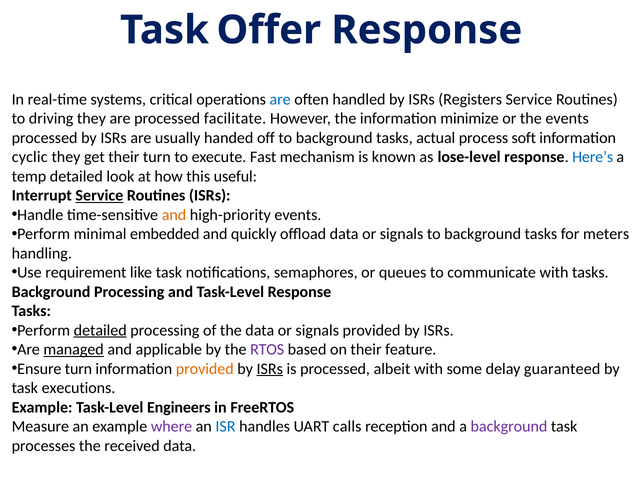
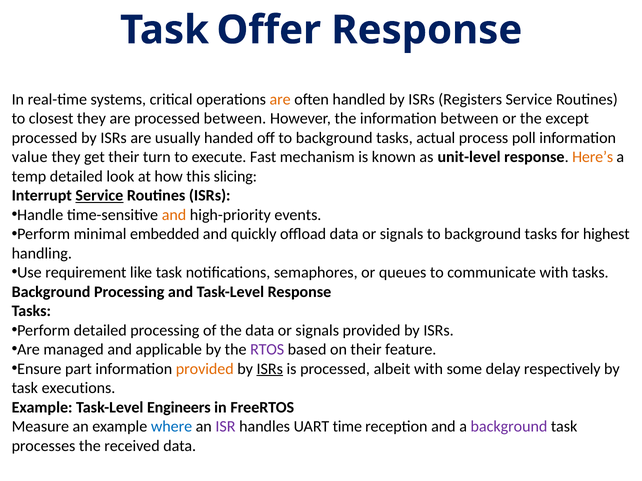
are at (280, 99) colour: blue -> orange
driving: driving -> closest
processed facilitate: facilitate -> between
information minimize: minimize -> between
the events: events -> except
soft: soft -> poll
cyclic: cyclic -> value
lose-level: lose-level -> unit-level
Here’s colour: blue -> orange
useful: useful -> slicing
meters: meters -> highest
detailed at (100, 331) underline: present -> none
managed underline: present -> none
Ensure turn: turn -> part
guaranteed: guaranteed -> respectively
where colour: purple -> blue
ISR colour: blue -> purple
calls: calls -> time
